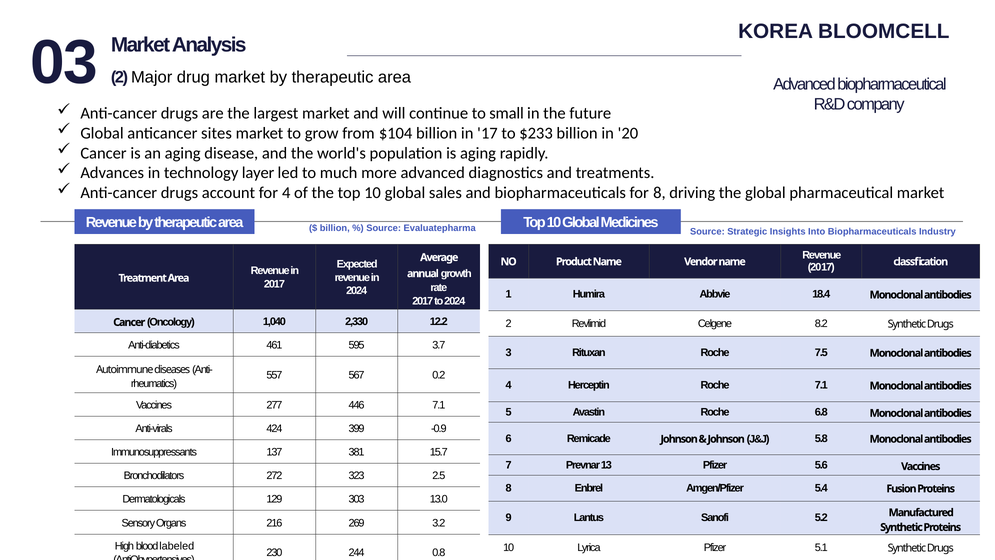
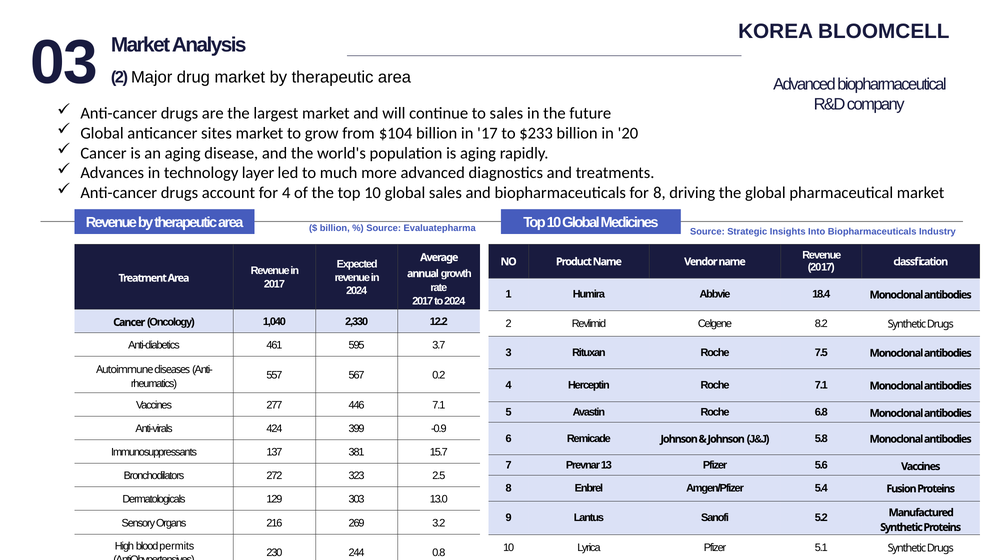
to small: small -> sales
labeled: labeled -> permits
